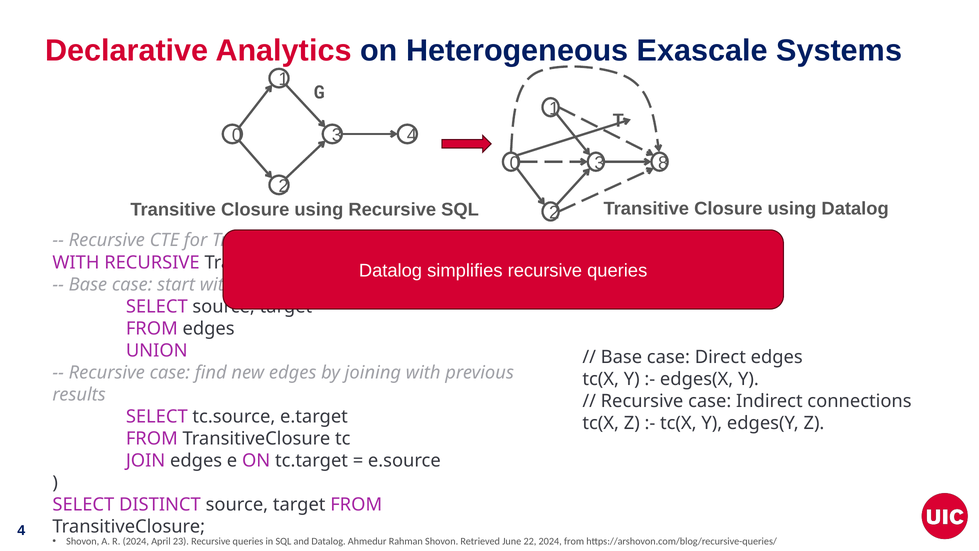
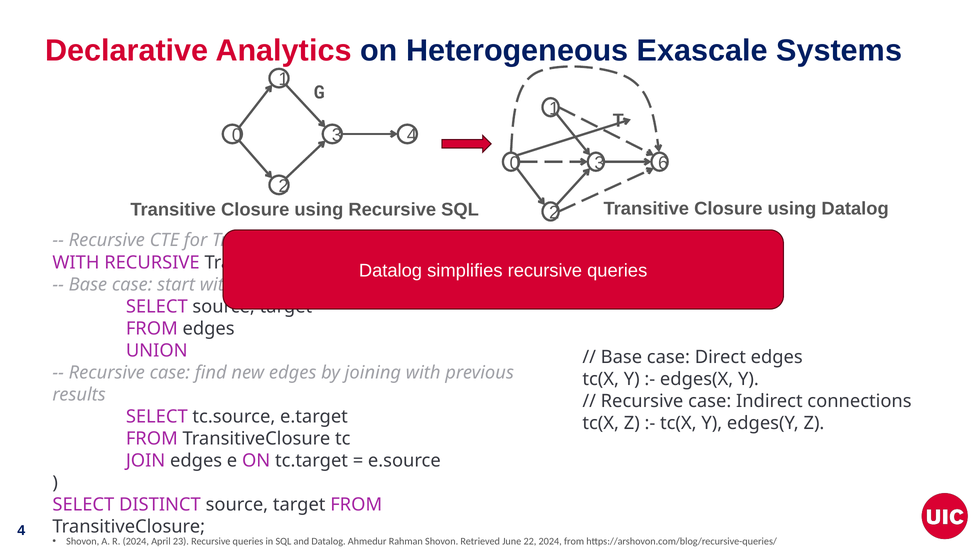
8: 8 -> 6
